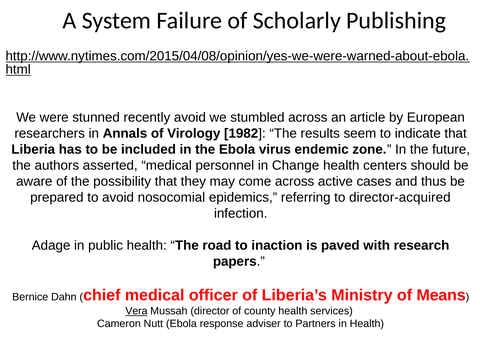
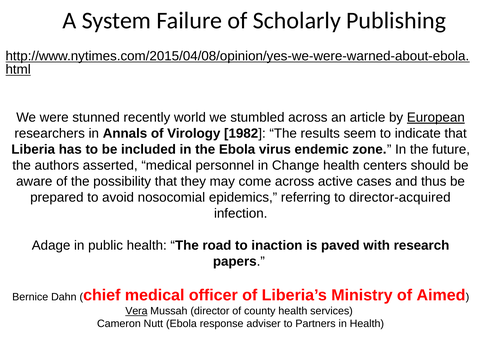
recently avoid: avoid -> world
European underline: none -> present
Means: Means -> Aimed
